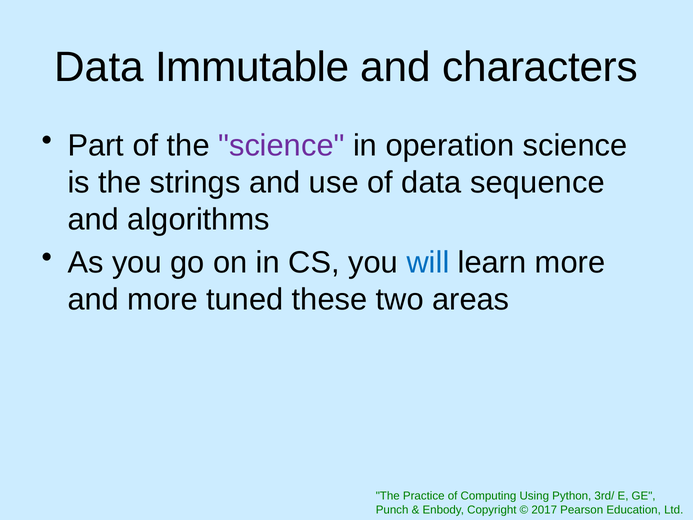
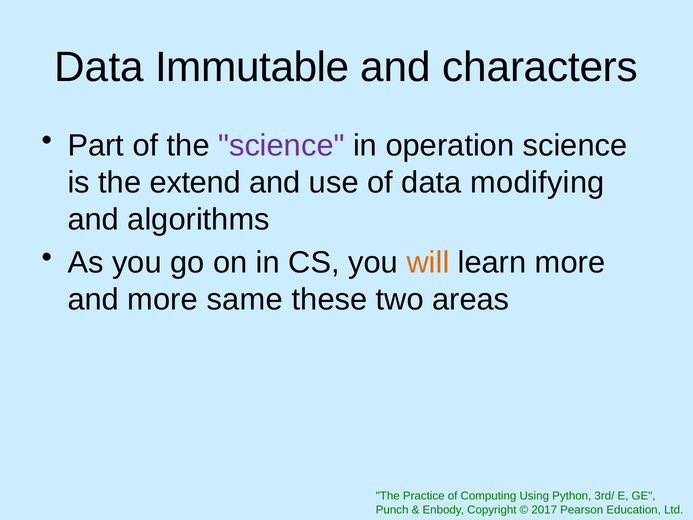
strings: strings -> extend
sequence: sequence -> modifying
will colour: blue -> orange
tuned: tuned -> same
